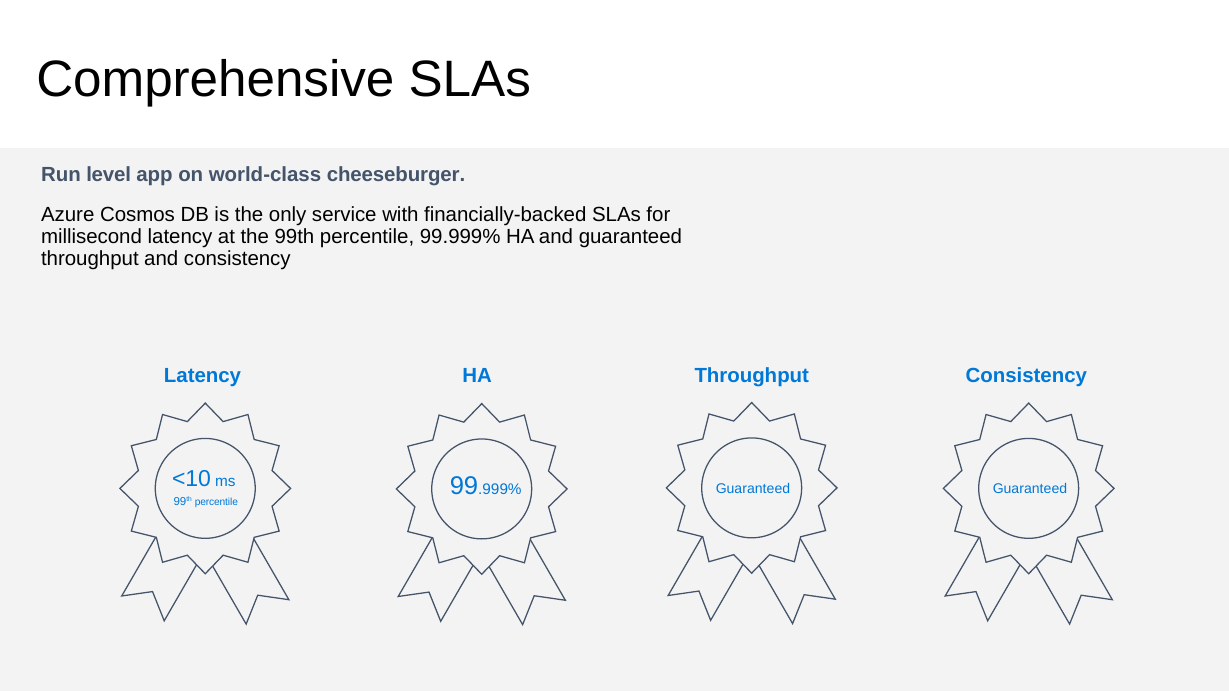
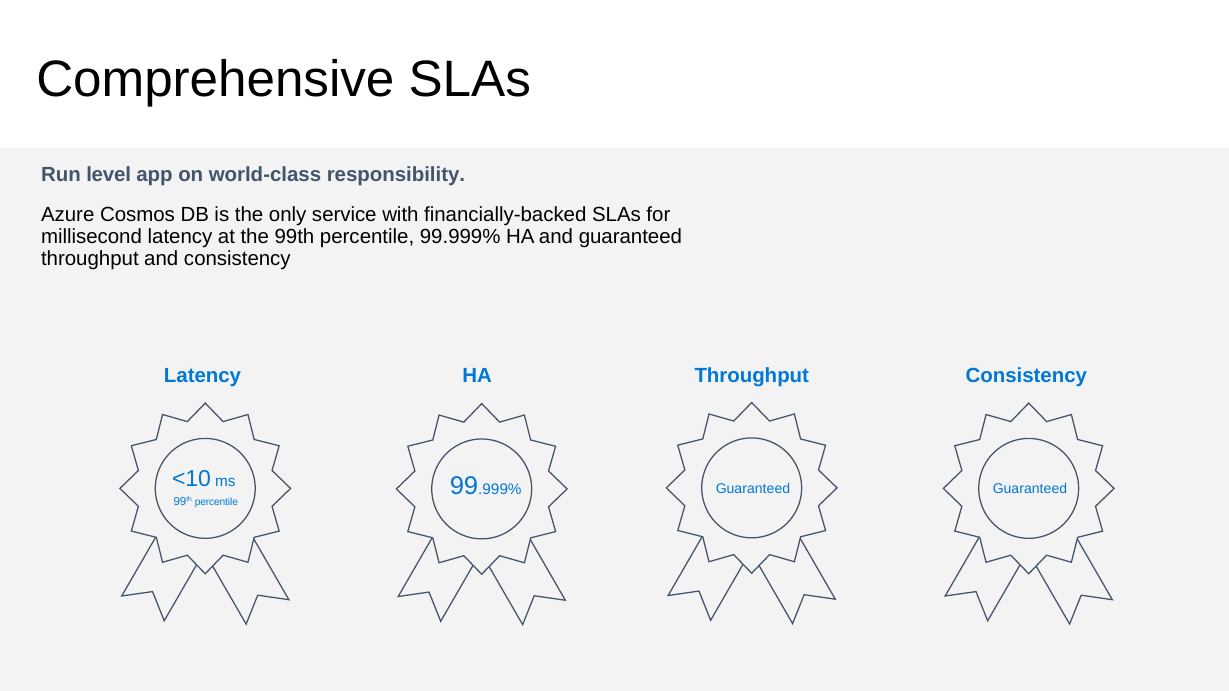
cheeseburger: cheeseburger -> responsibility
